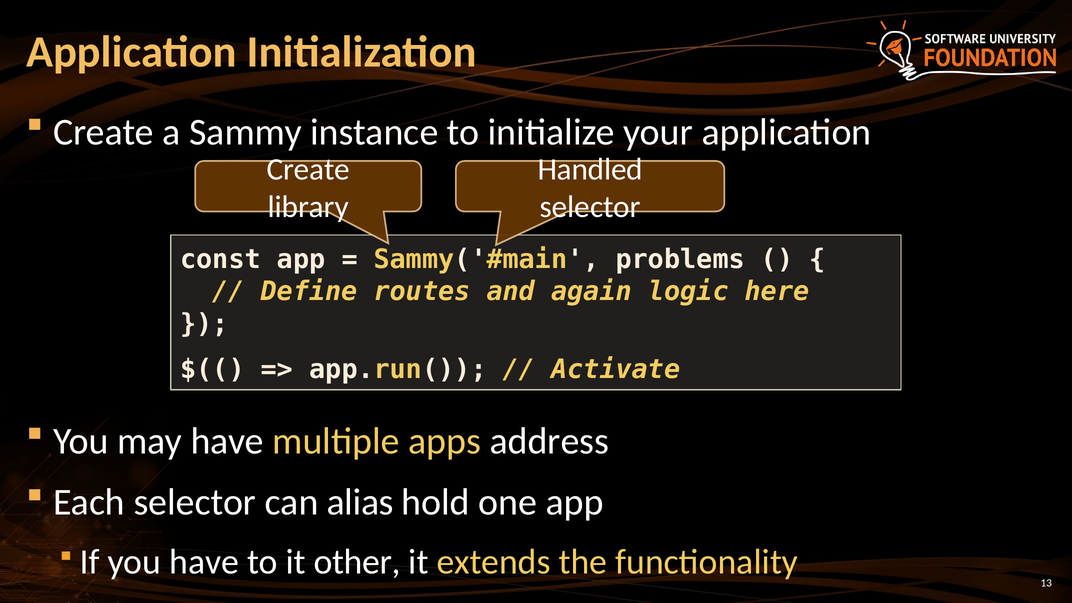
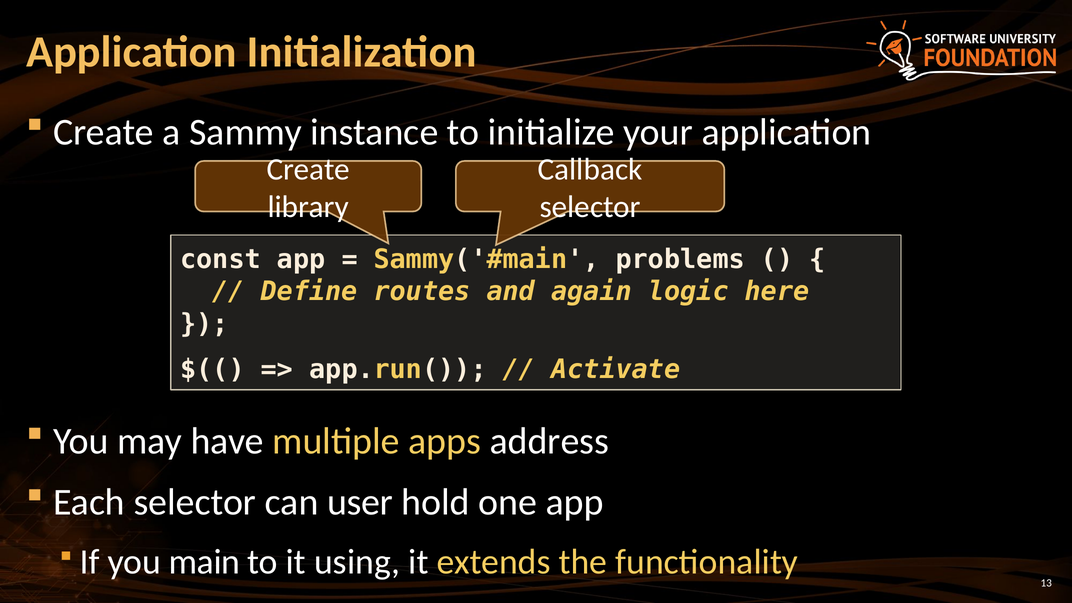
Handled: Handled -> Callback
alias: alias -> user
you have: have -> main
other: other -> using
